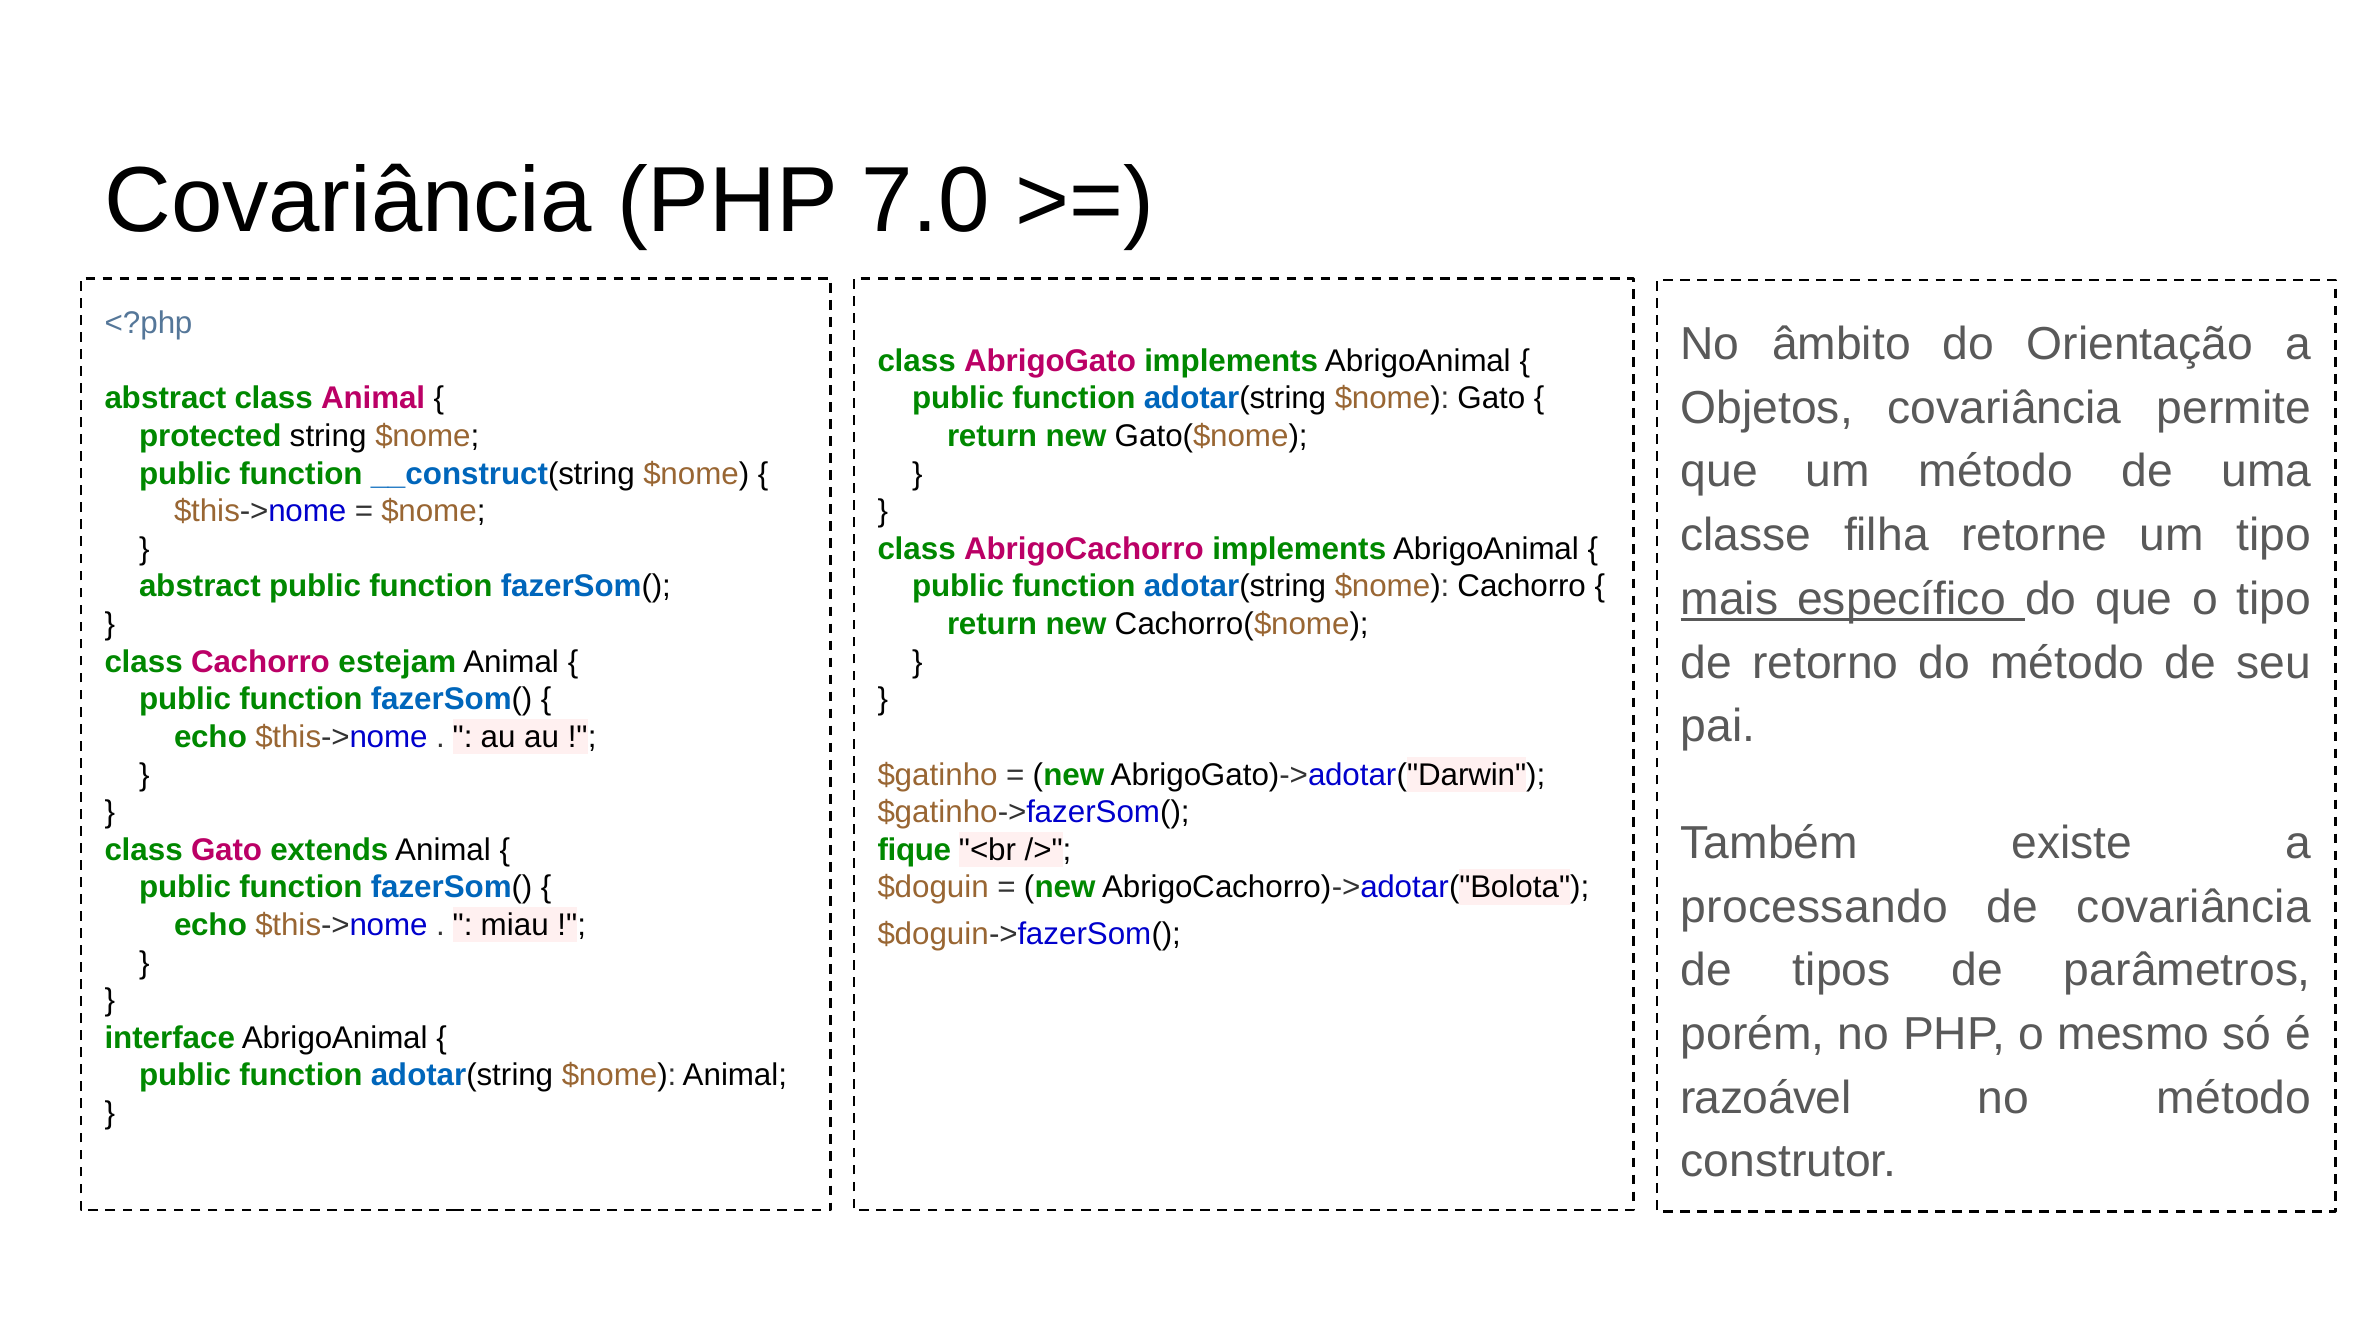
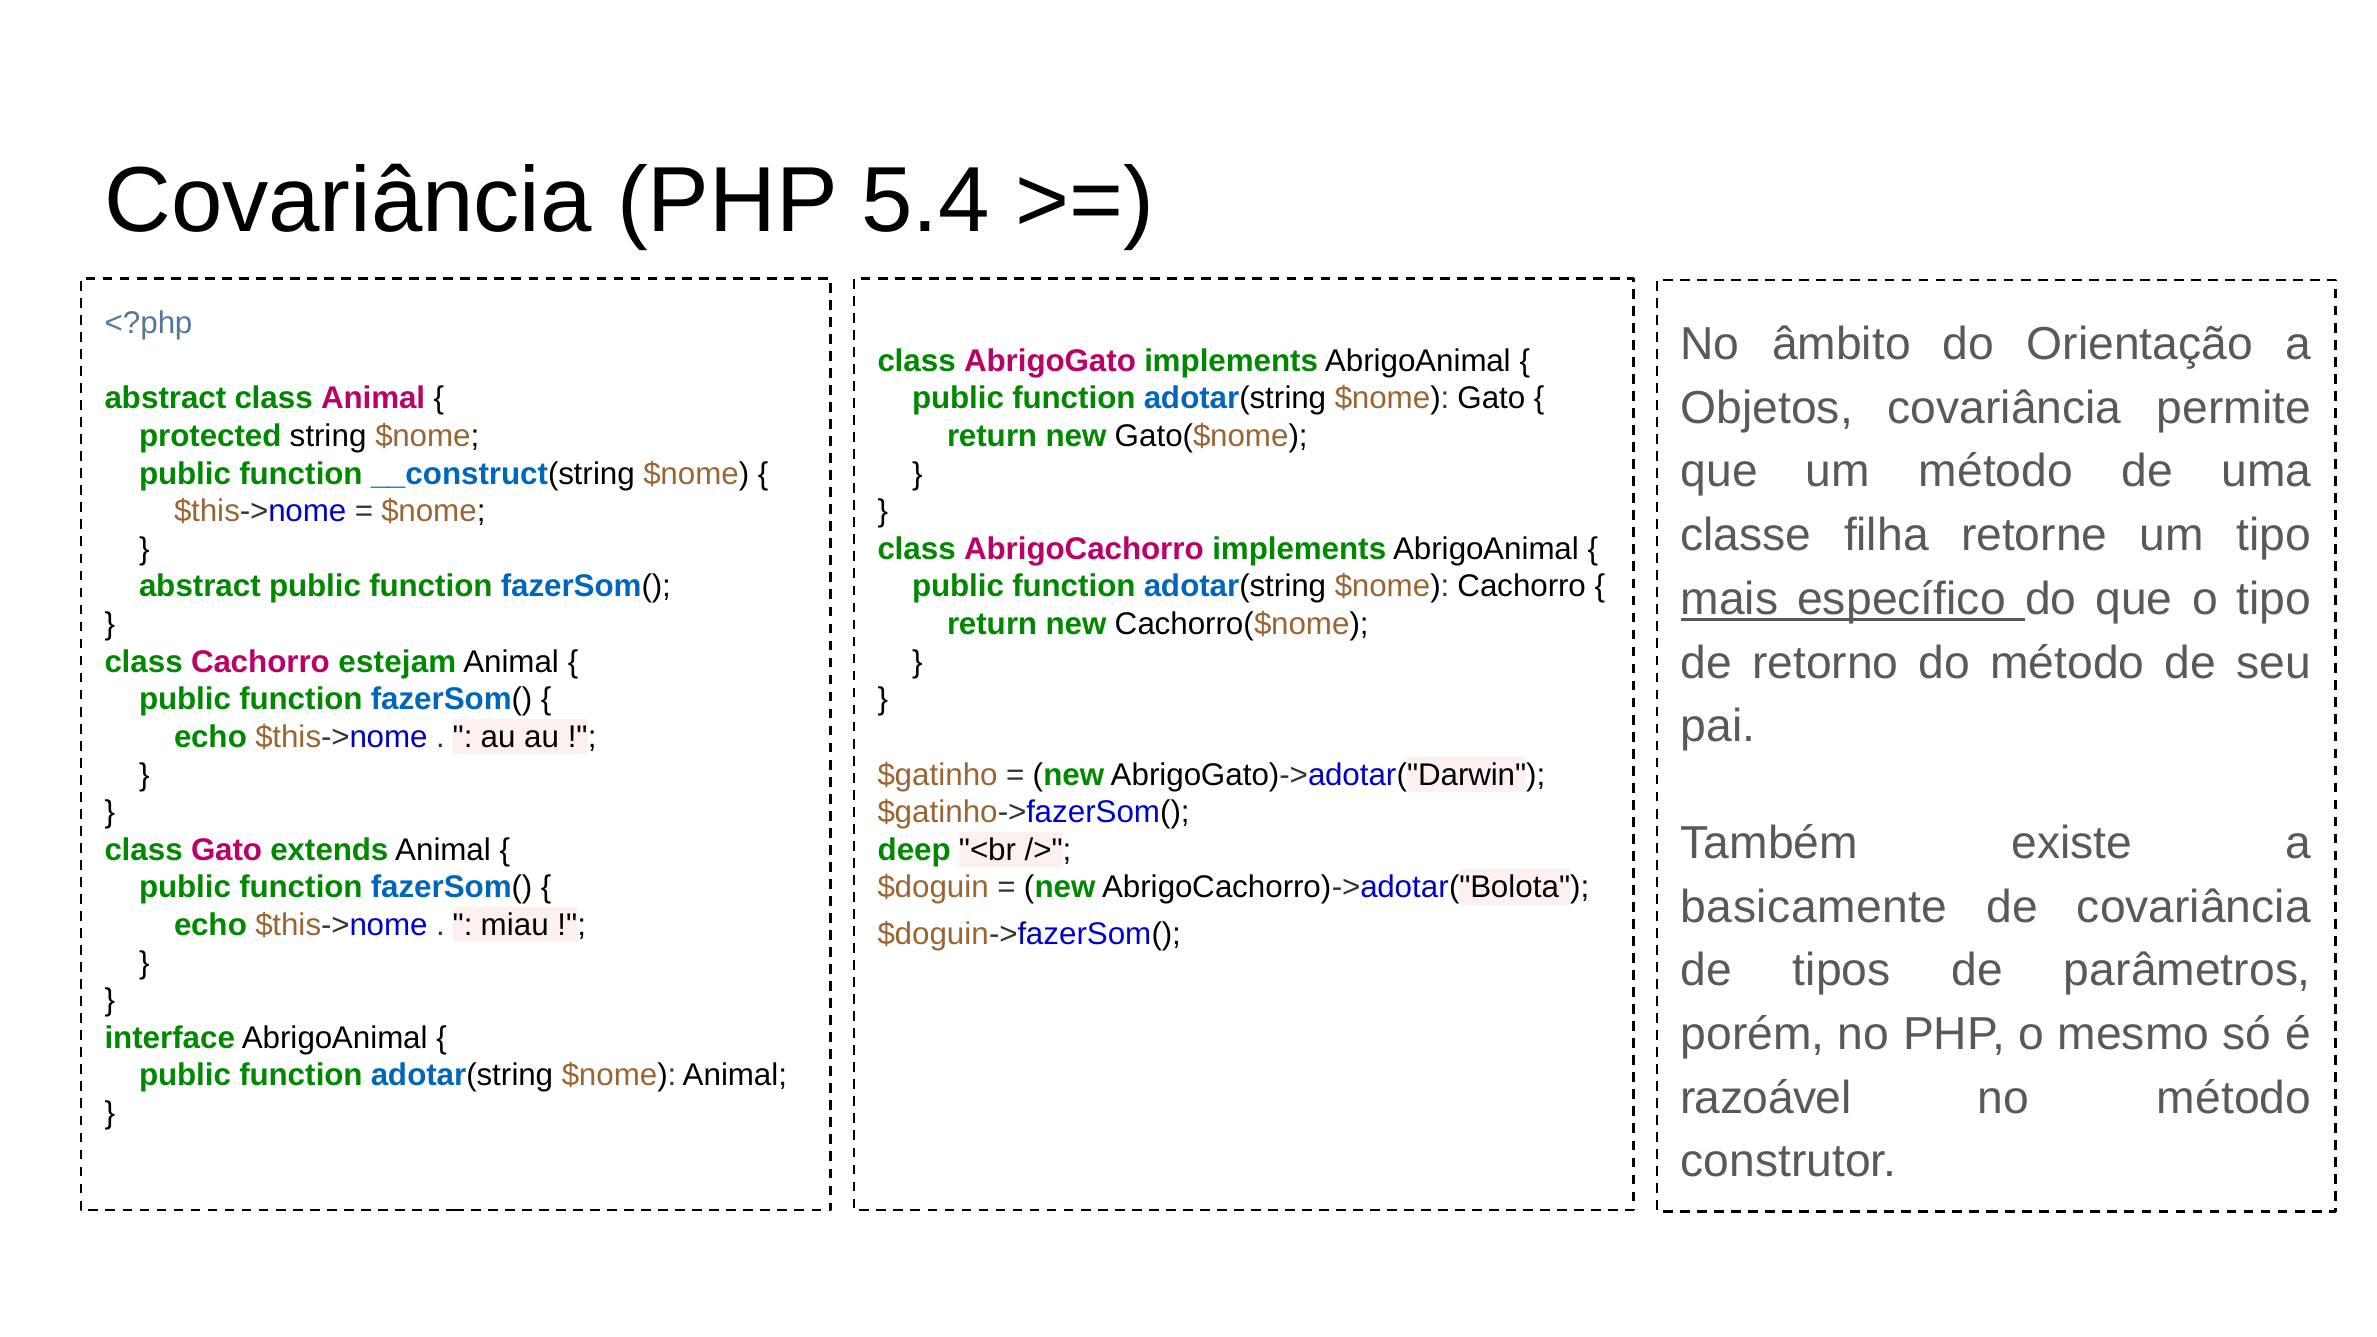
7.0: 7.0 -> 5.4
fique: fique -> deep
processando: processando -> basicamente
